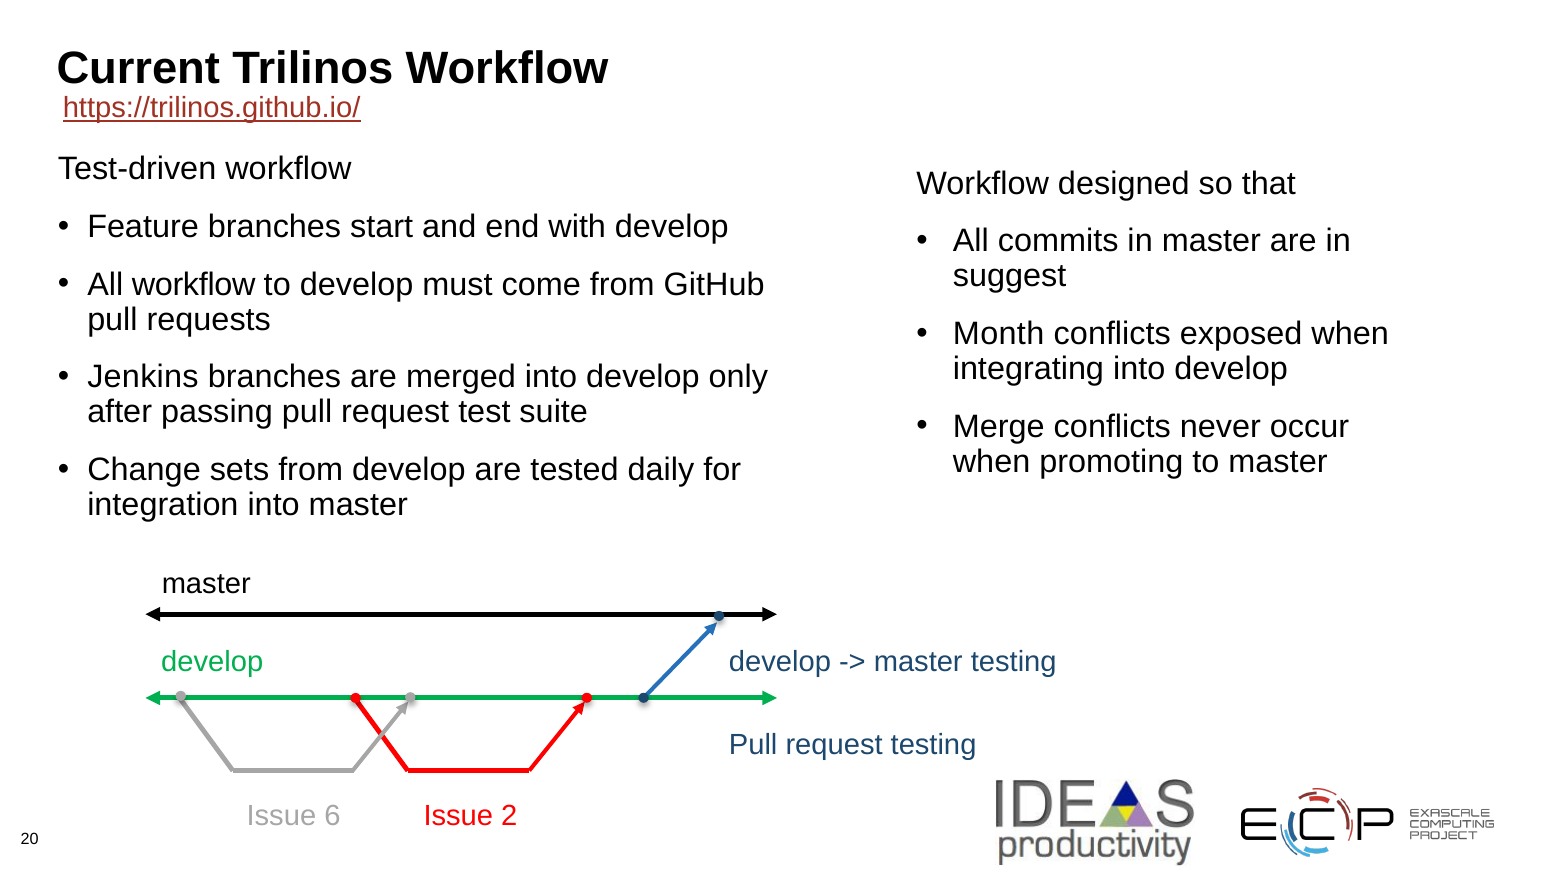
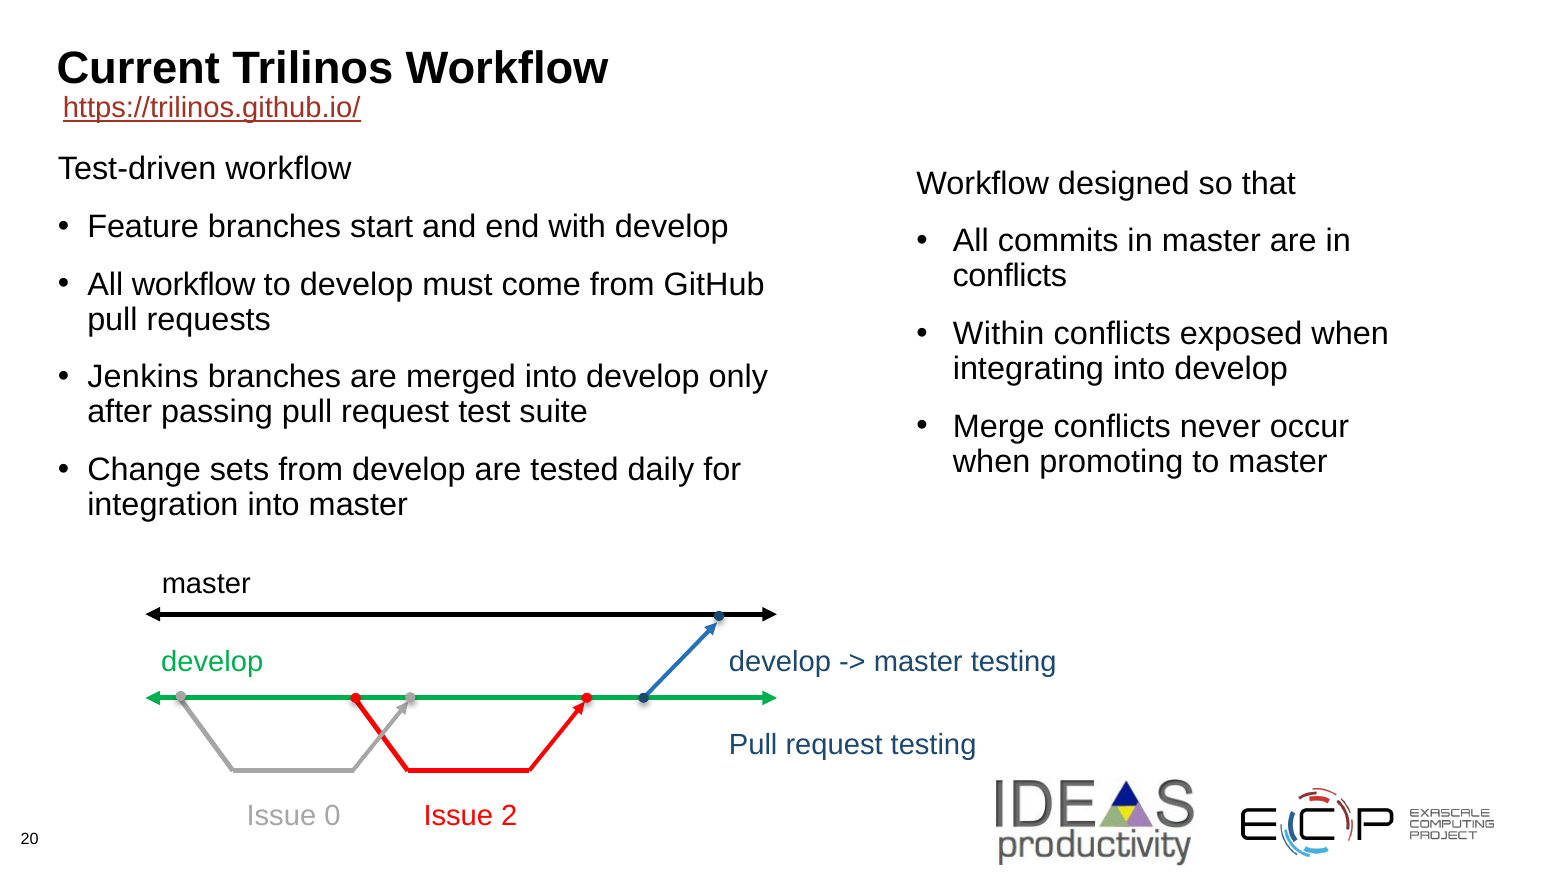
suggest at (1010, 276): suggest -> conflicts
Month: Month -> Within
6: 6 -> 0
